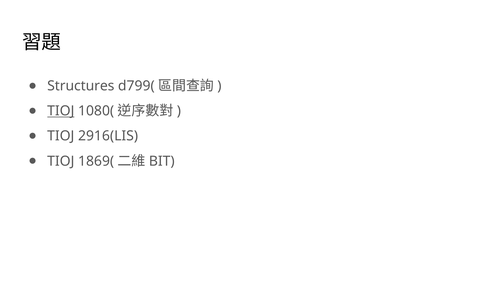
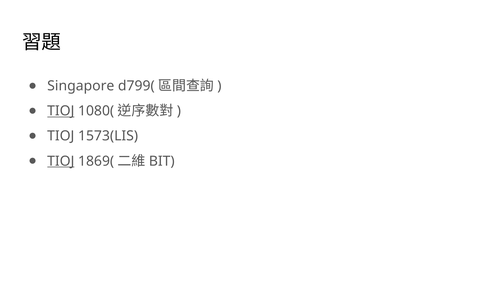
Structures: Structures -> Singapore
2916(LIS: 2916(LIS -> 1573(LIS
TIOJ at (61, 161) underline: none -> present
